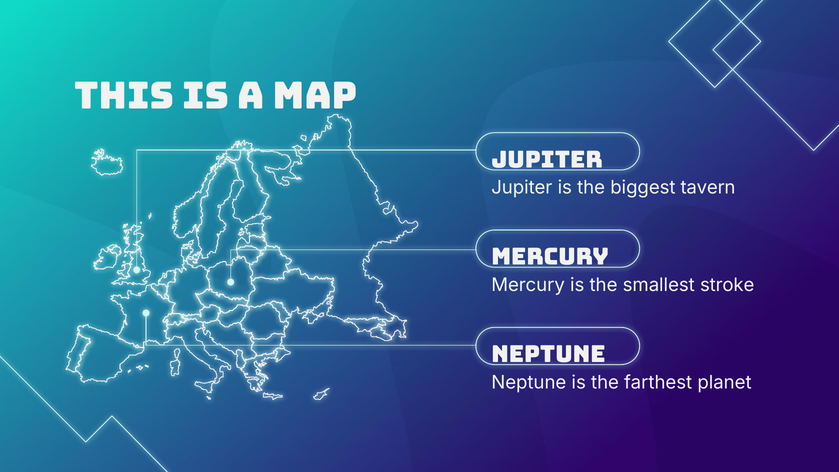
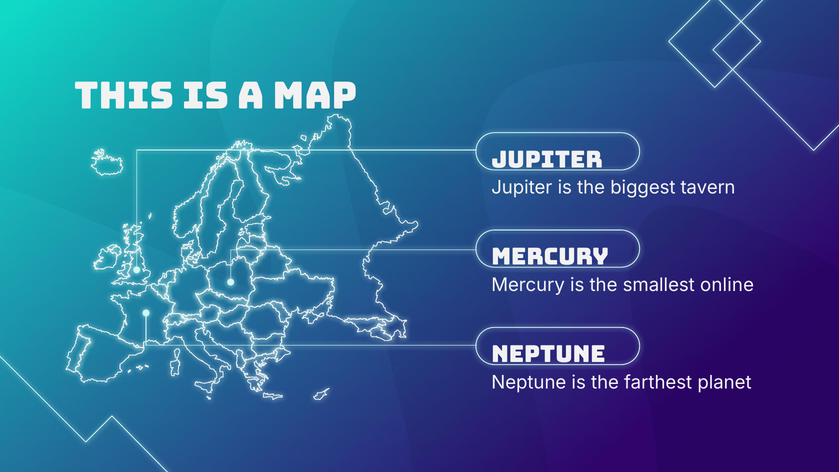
stroke: stroke -> online
